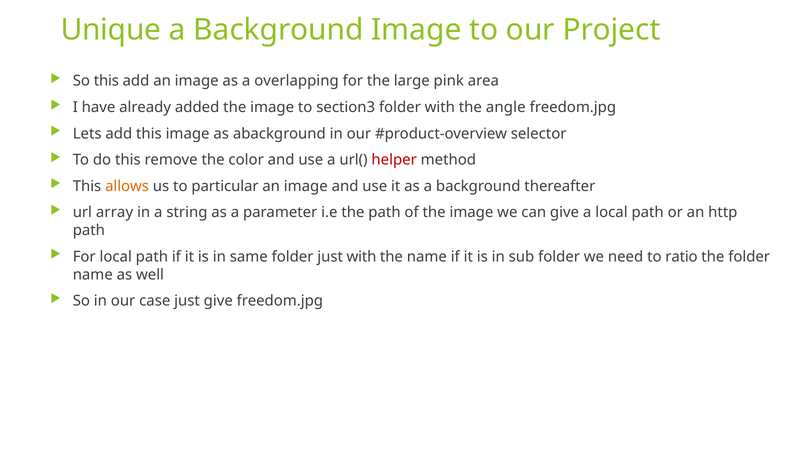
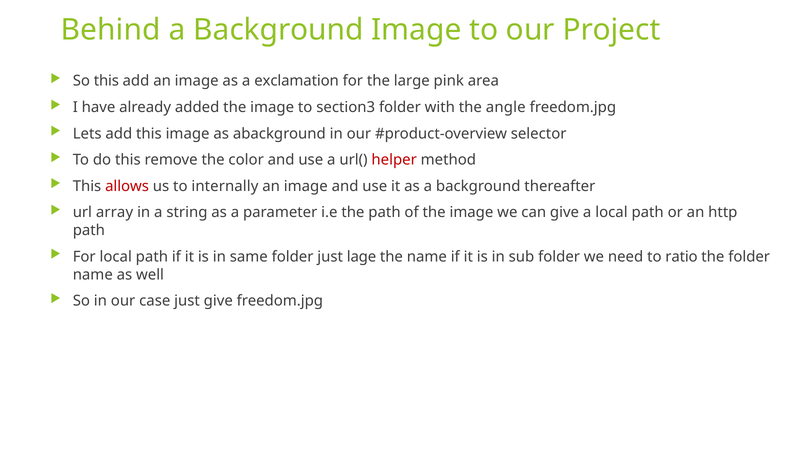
Unique: Unique -> Behind
overlapping: overlapping -> exclamation
allows colour: orange -> red
particular: particular -> internally
just with: with -> lage
